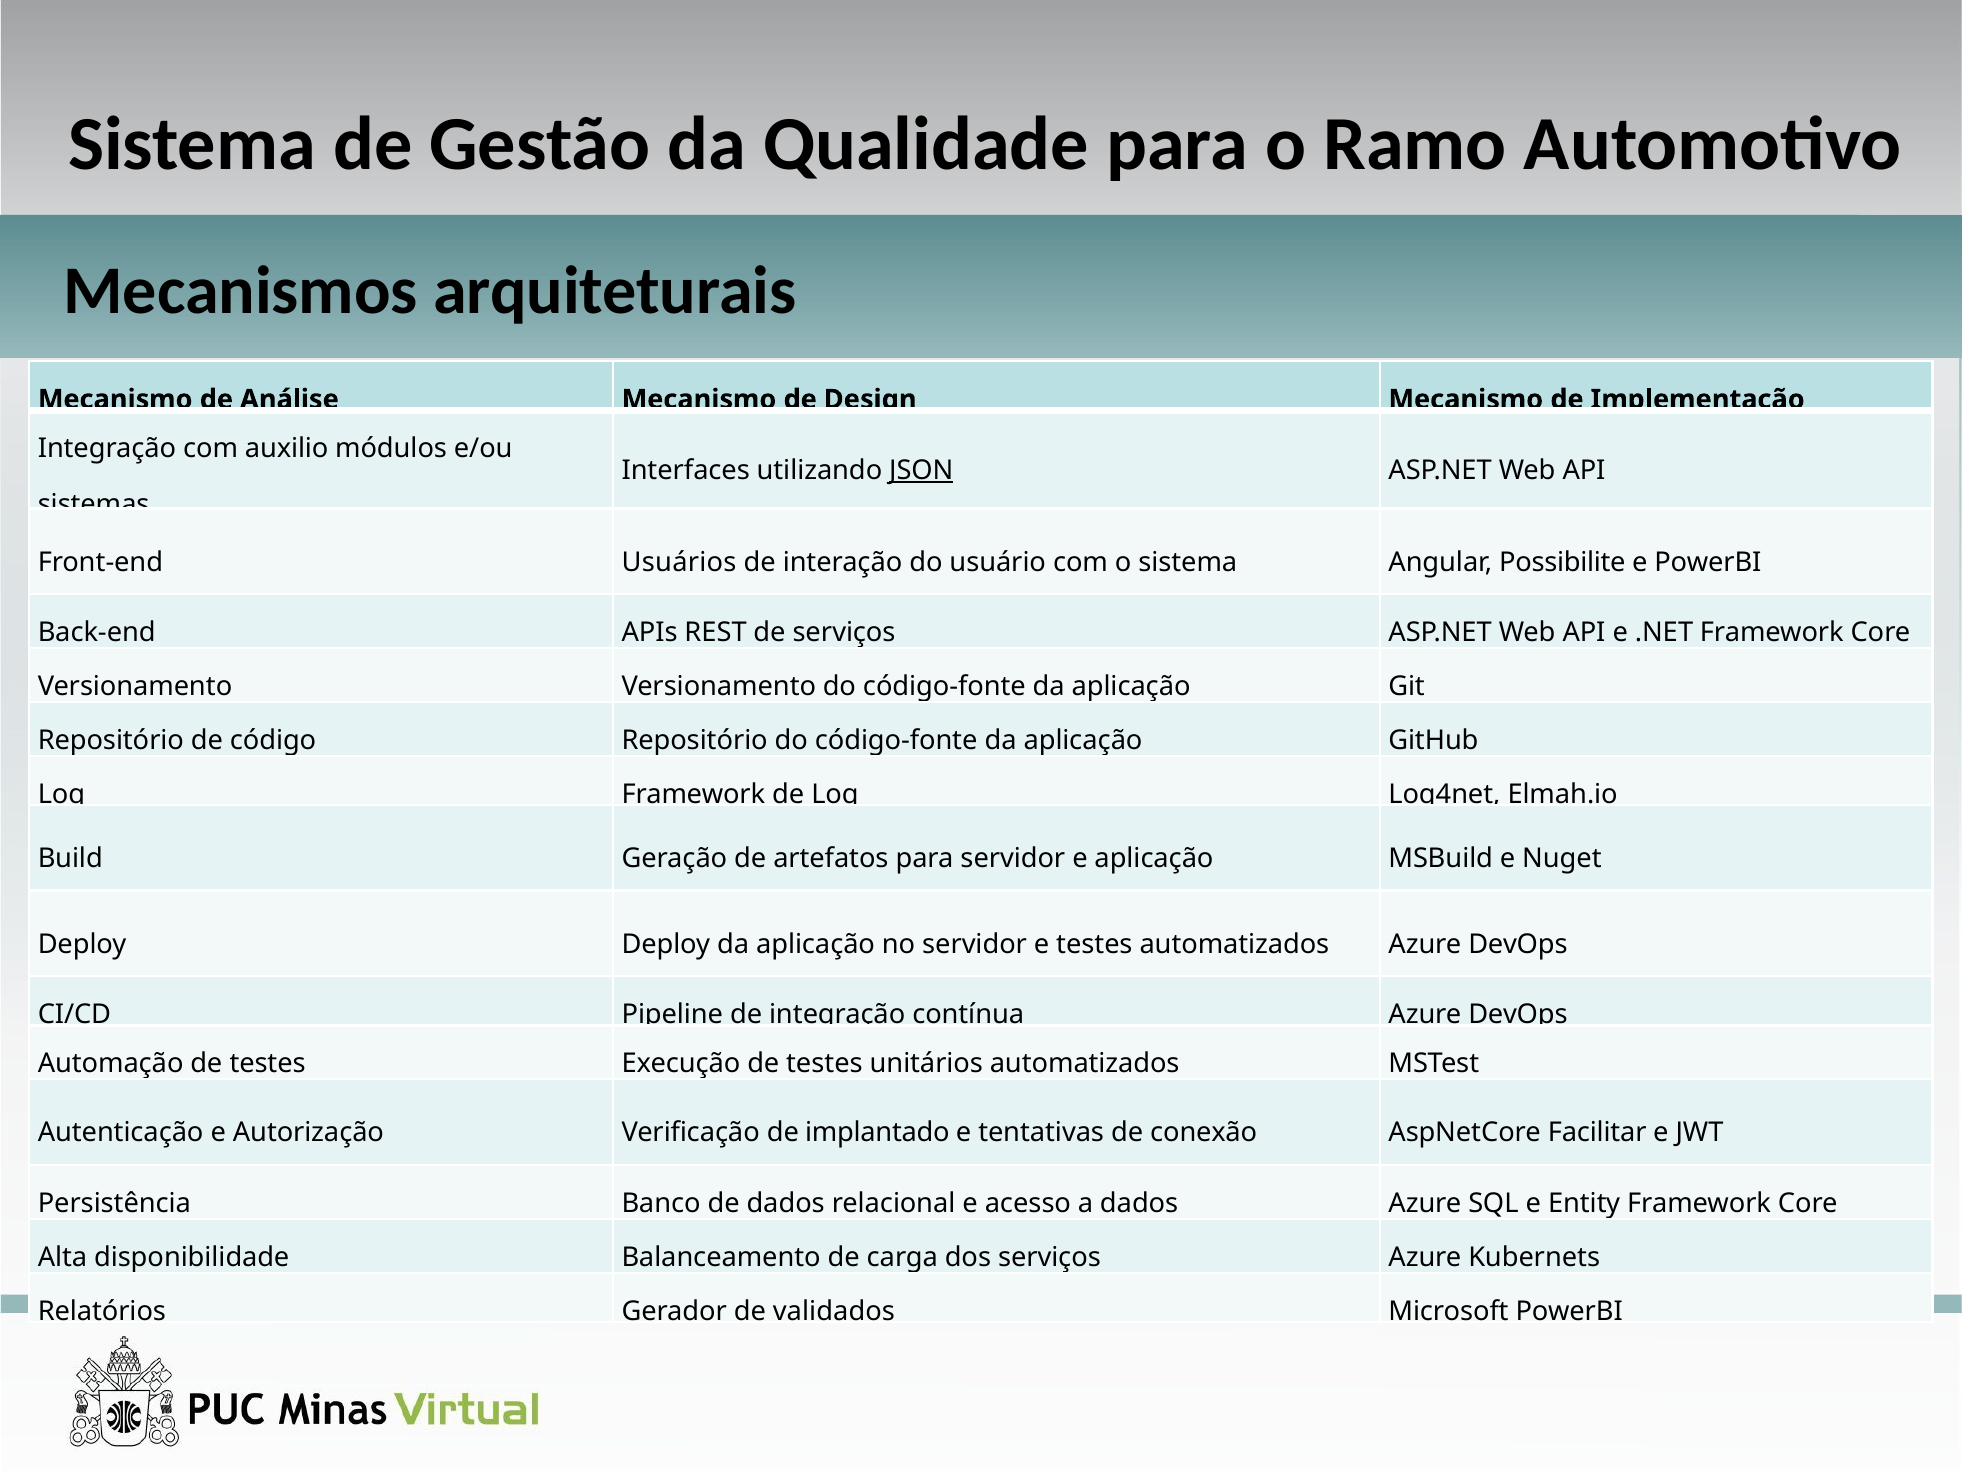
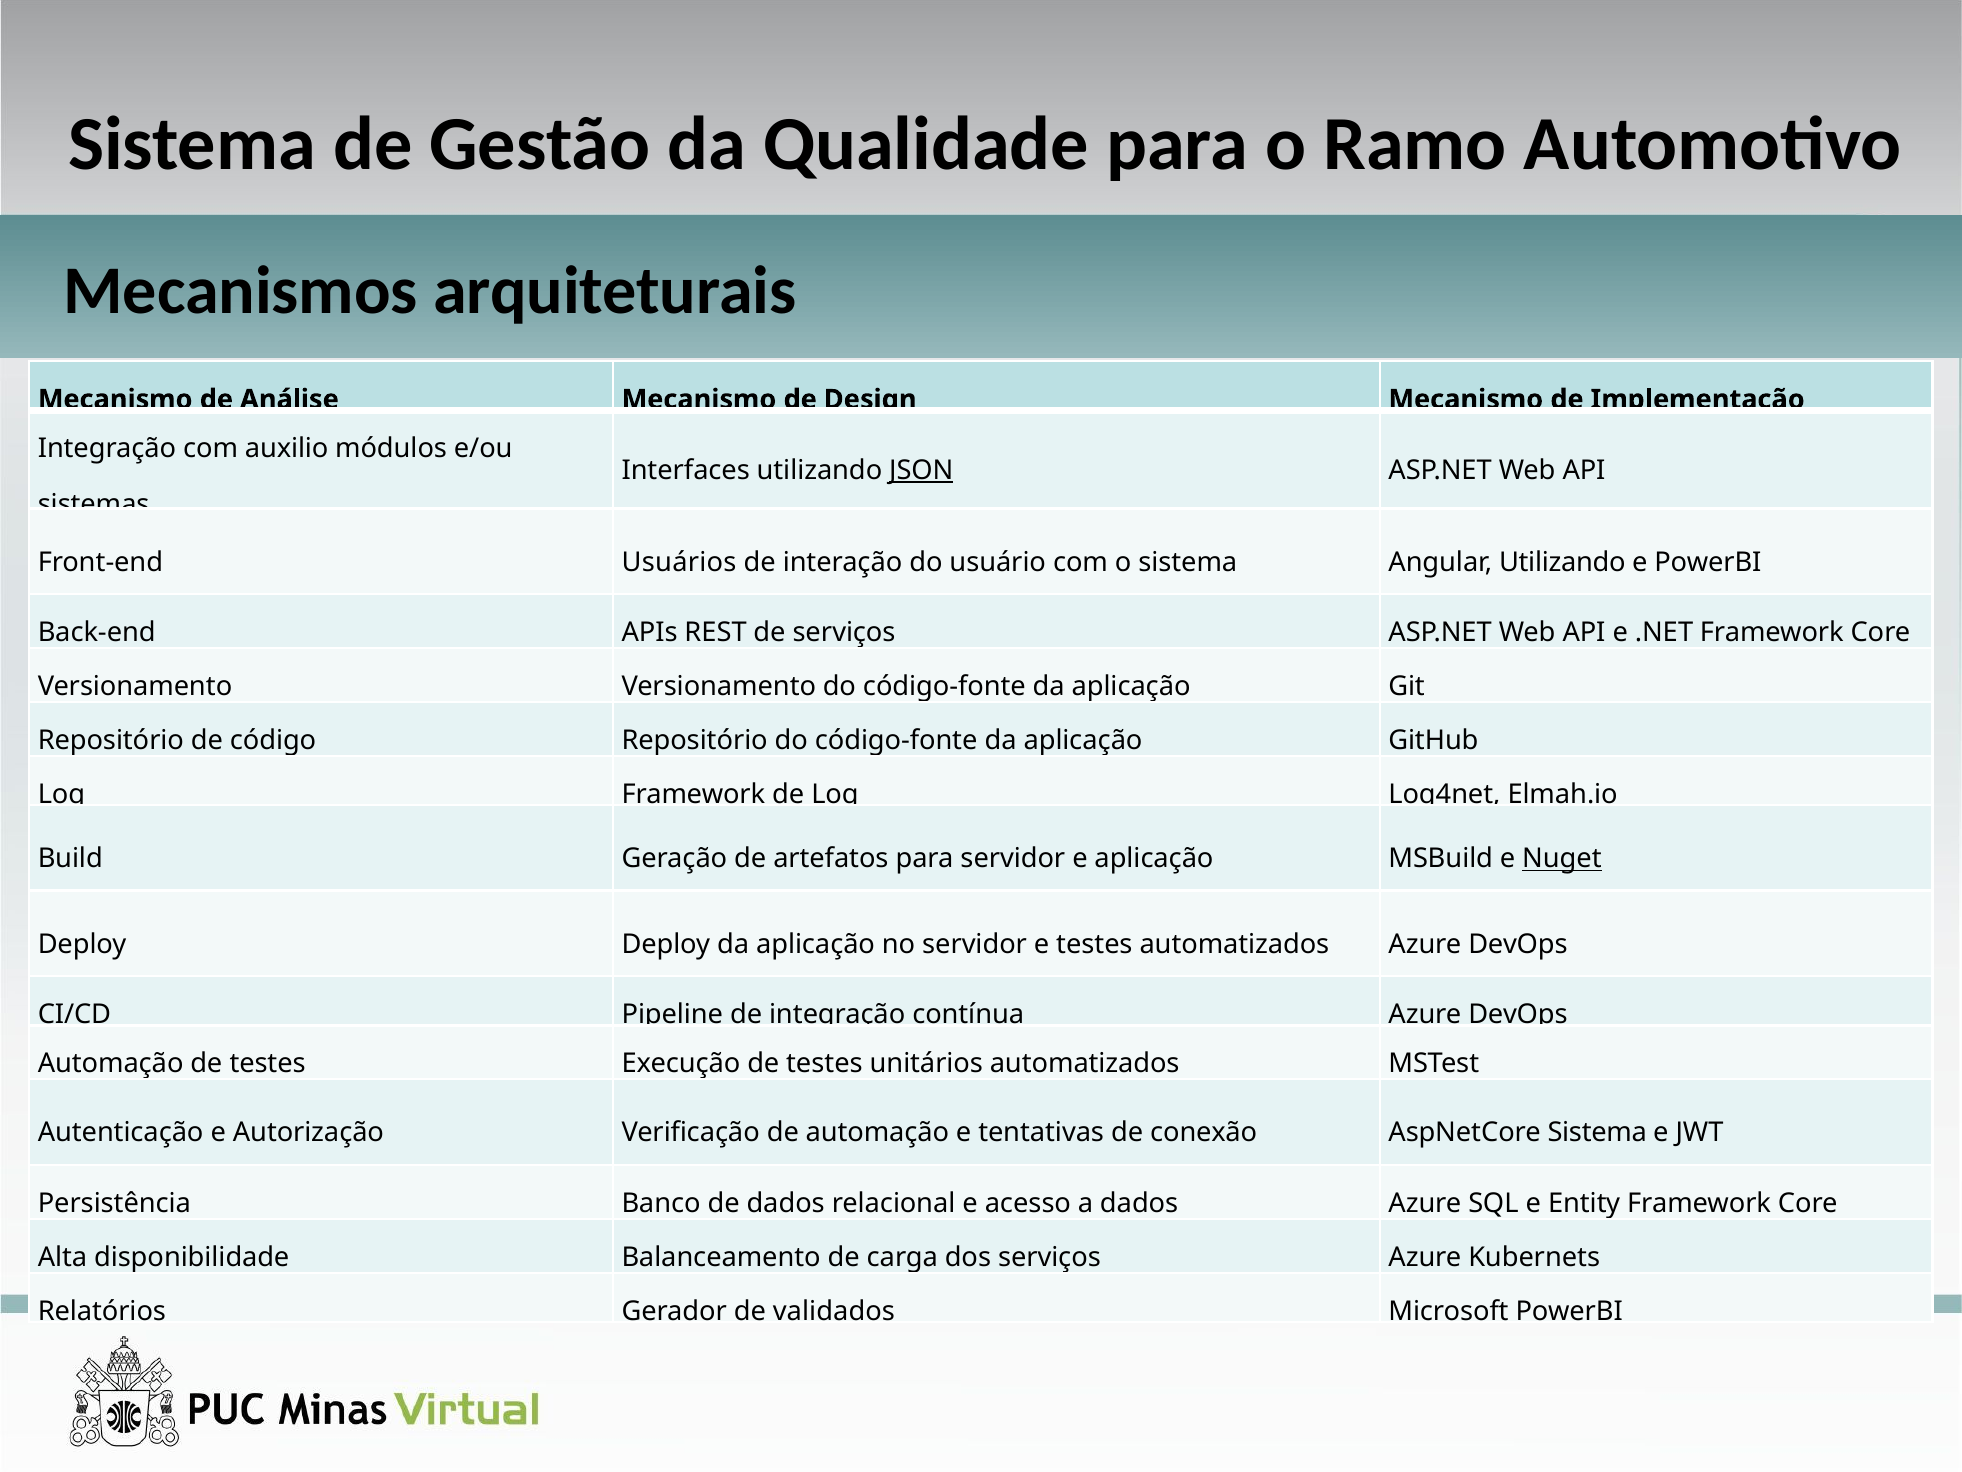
Angular Possibilite: Possibilite -> Utilizando
Nuget underline: none -> present
de implantado: implantado -> automação
AspNetCore Facilitar: Facilitar -> Sistema
